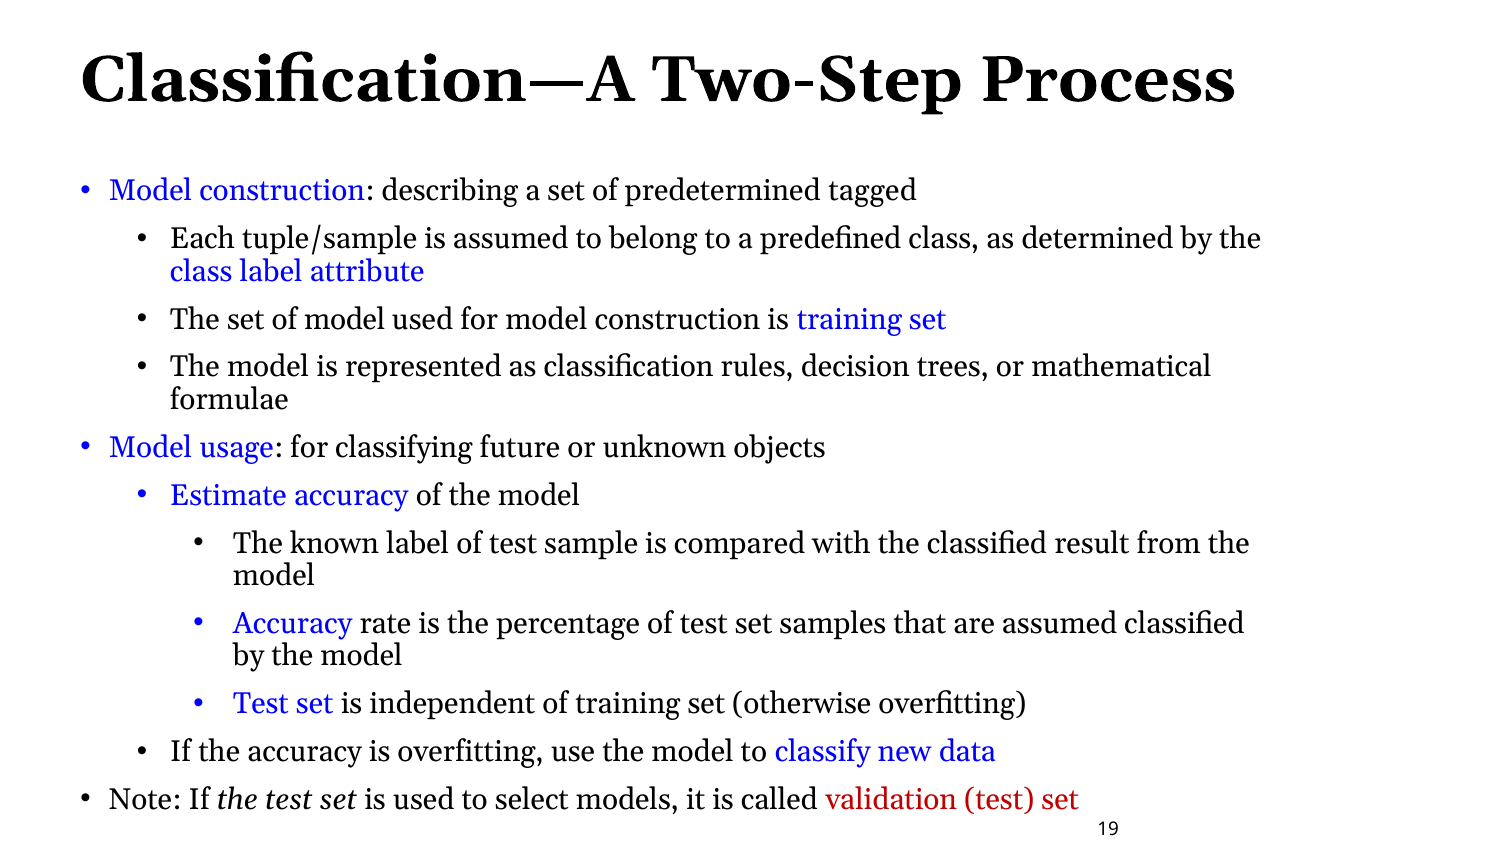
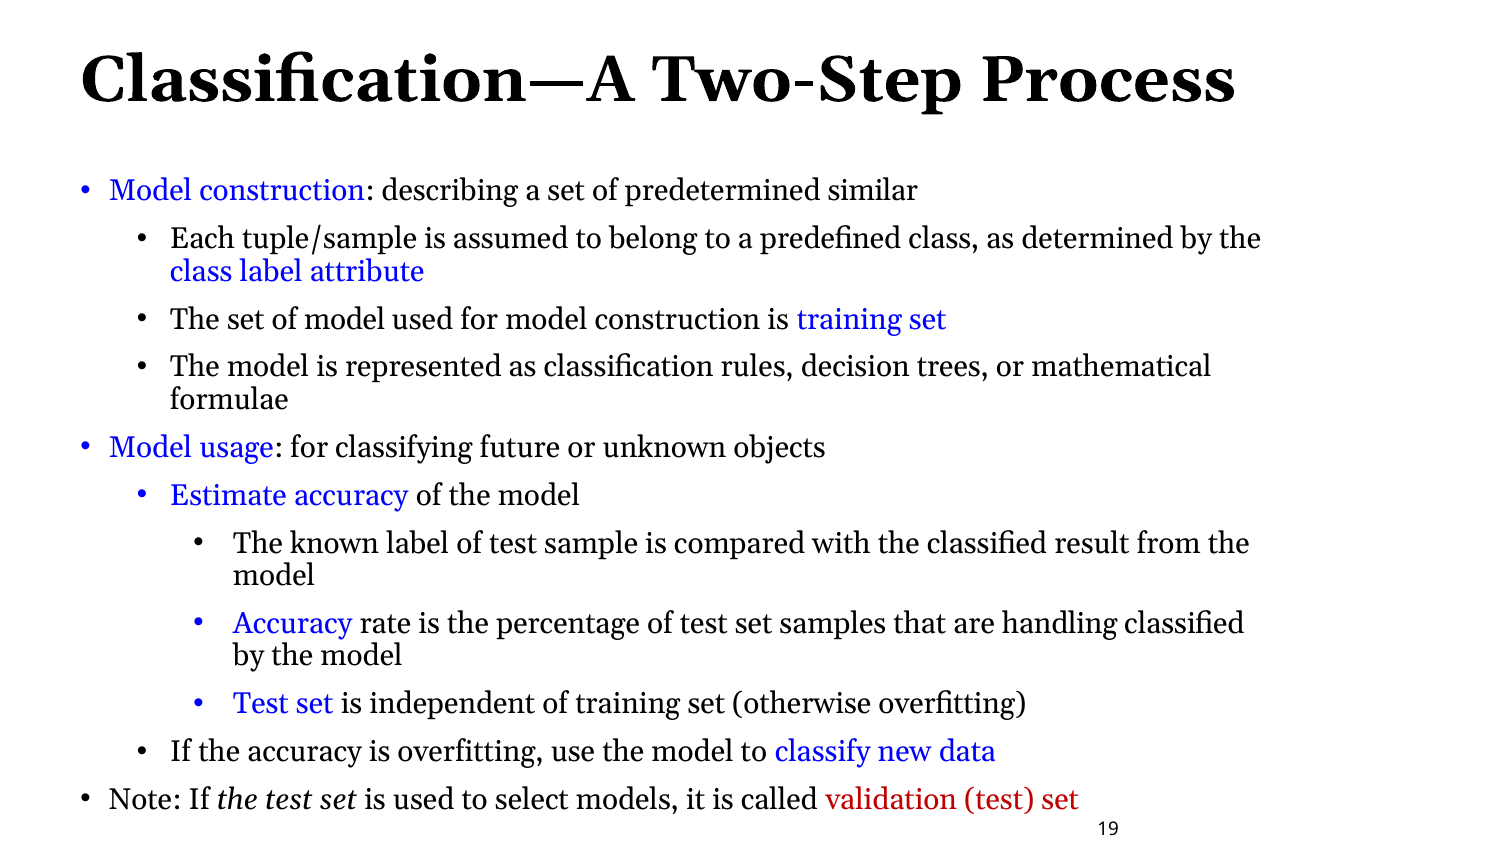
tagged: tagged -> similar
are assumed: assumed -> handling
